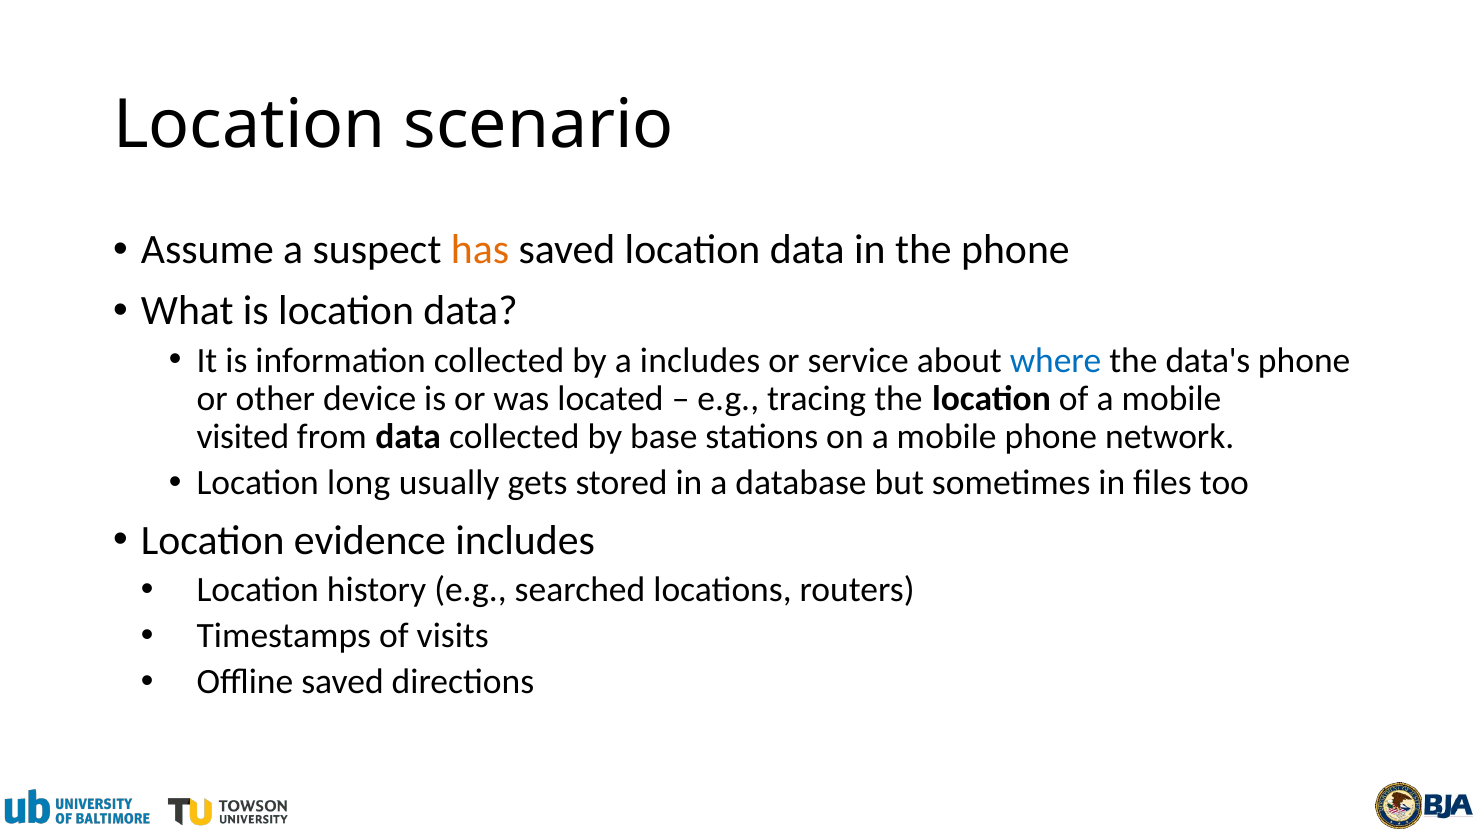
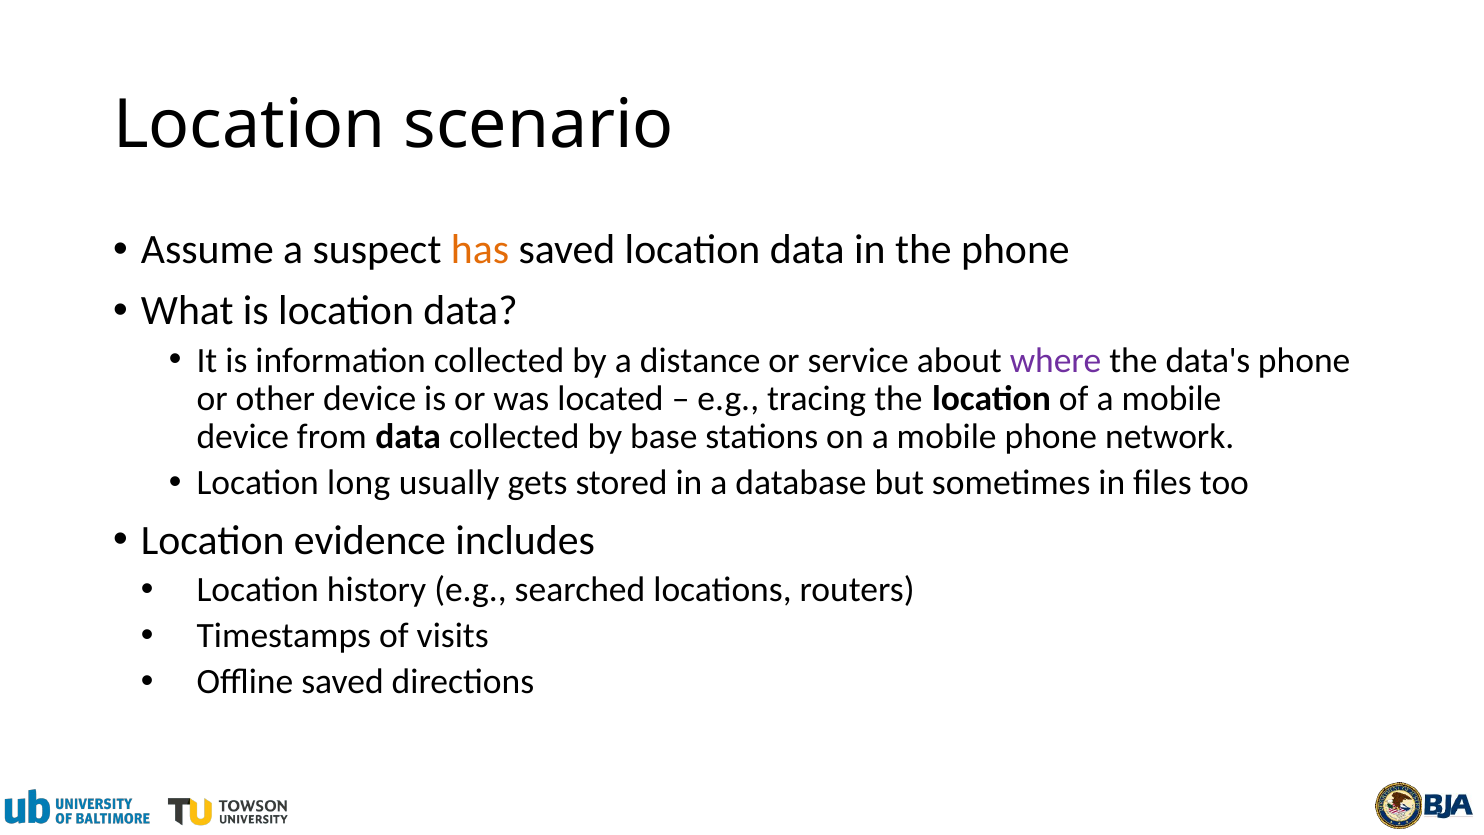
a includes: includes -> distance
where colour: blue -> purple
visited at (243, 437): visited -> device
